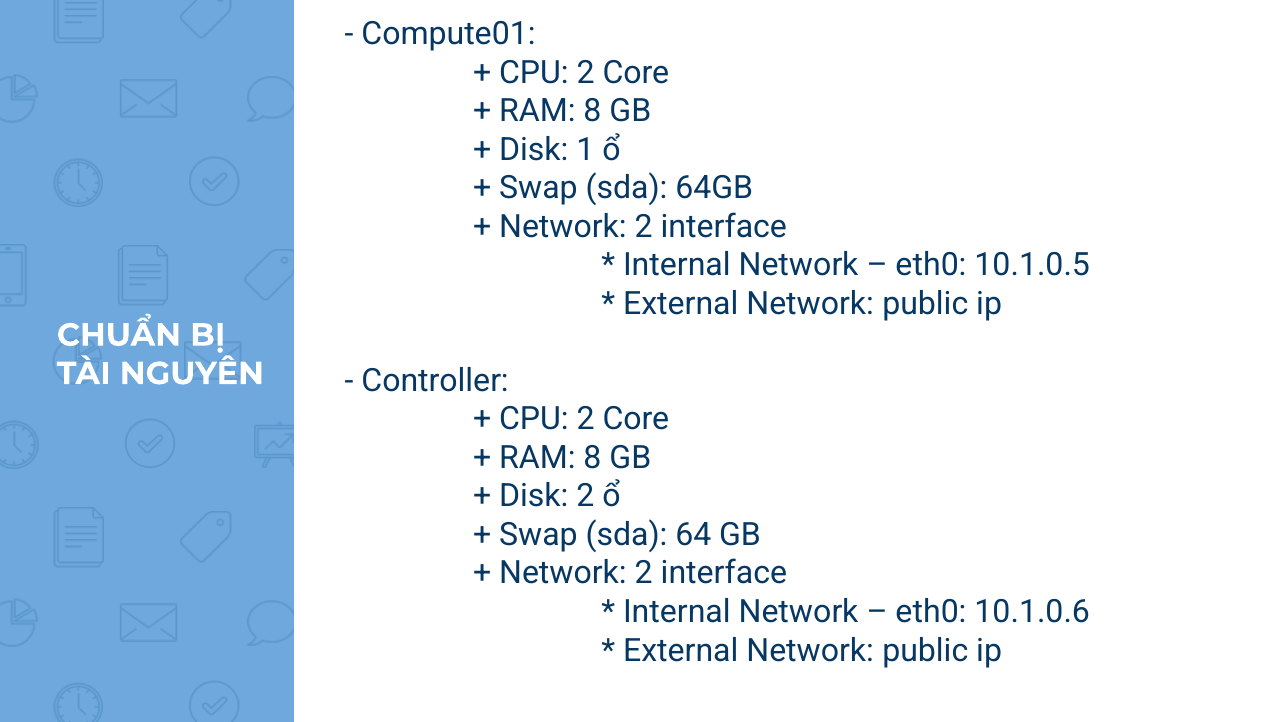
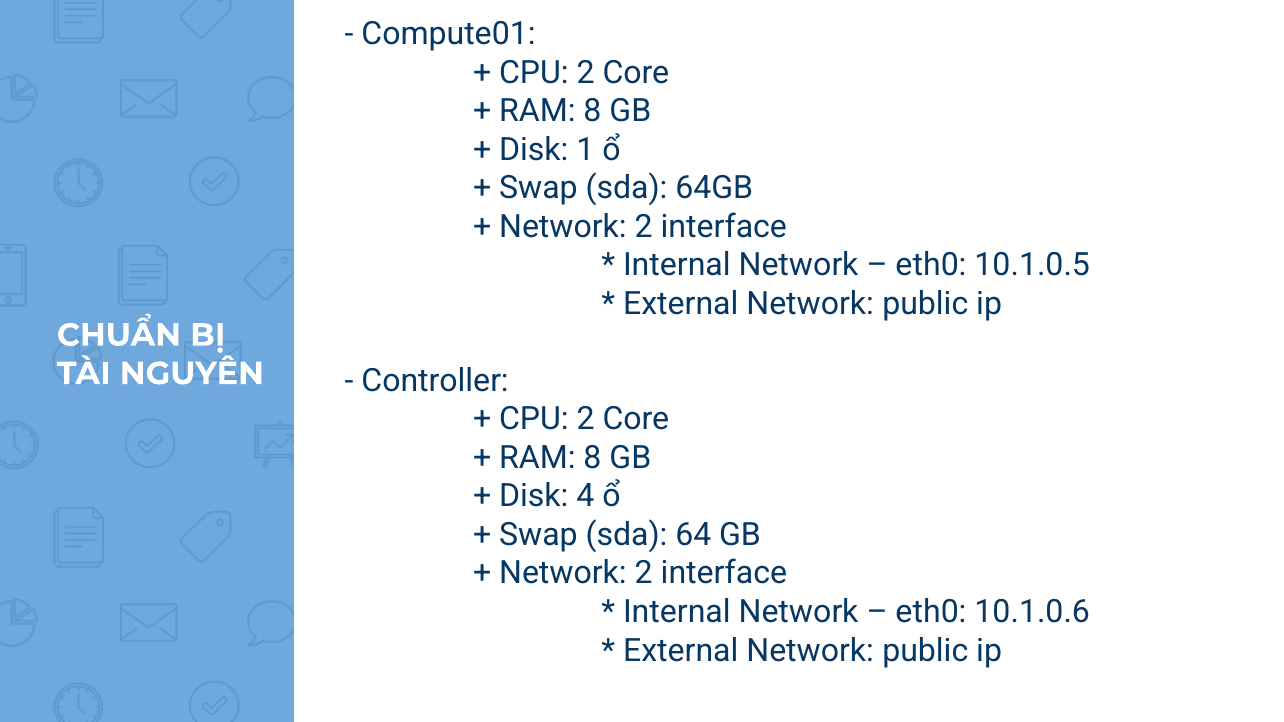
Disk 2: 2 -> 4
